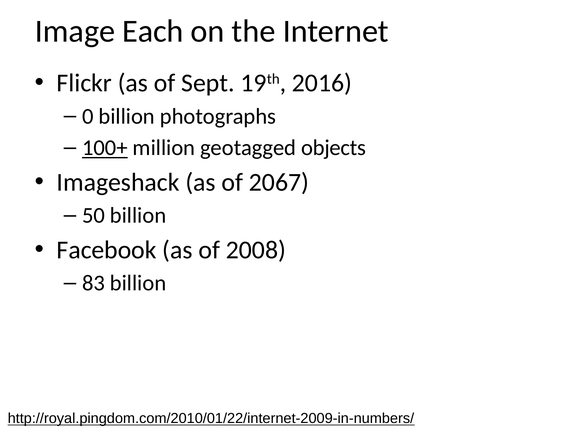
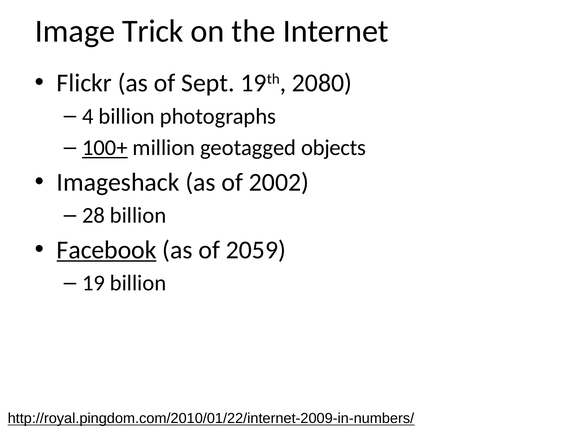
Each: Each -> Trick
2016: 2016 -> 2080
0: 0 -> 4
2067: 2067 -> 2002
50: 50 -> 28
Facebook underline: none -> present
2008: 2008 -> 2059
83: 83 -> 19
